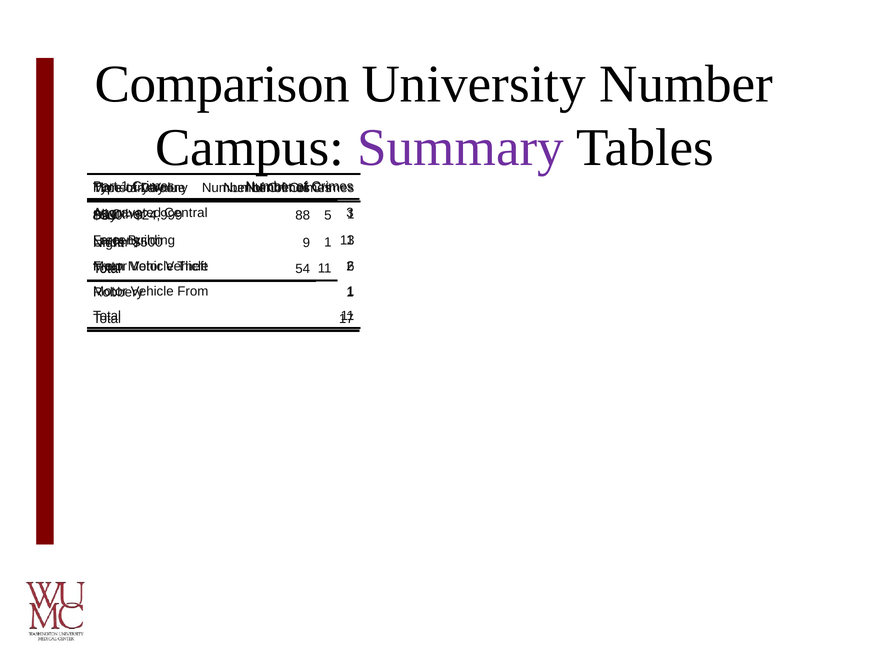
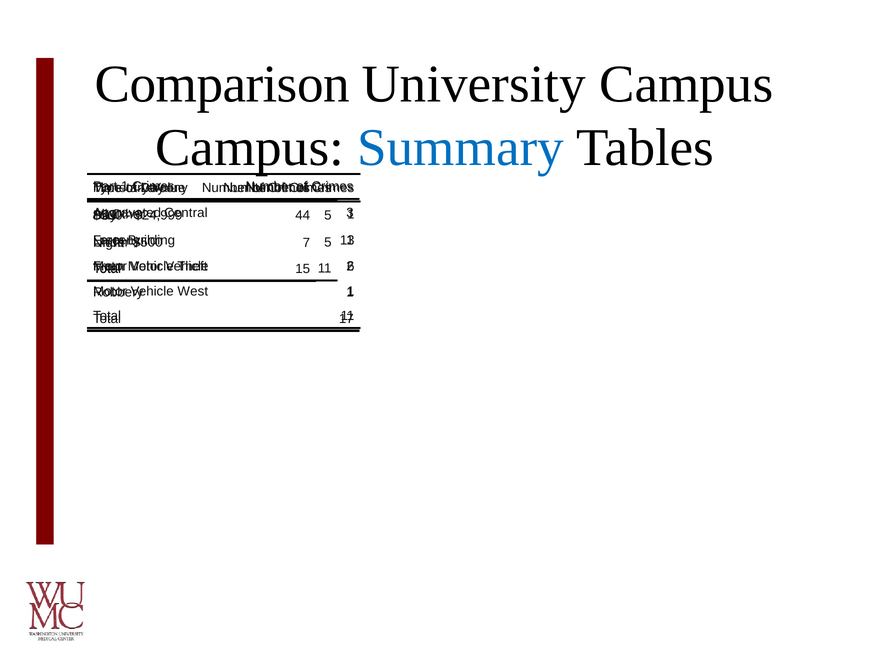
University Number: Number -> Campus
Summary colour: purple -> blue
88: 88 -> 44
1 at (328, 243): 1 -> 5
9: 9 -> 7
54: 54 -> 15
Vehicle From: From -> West
